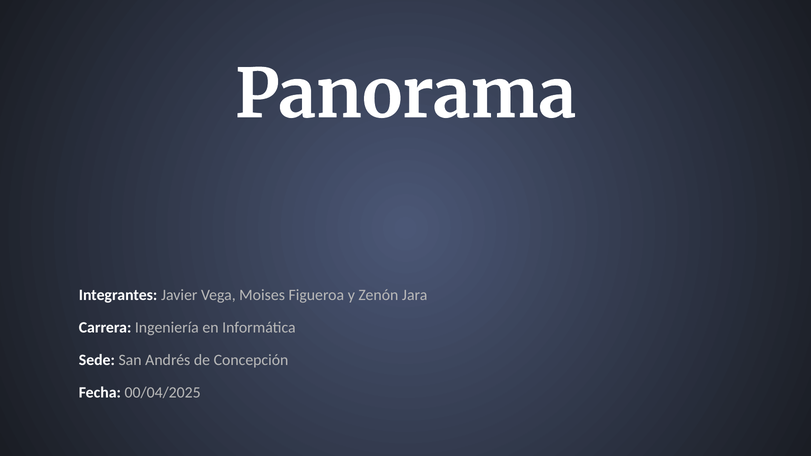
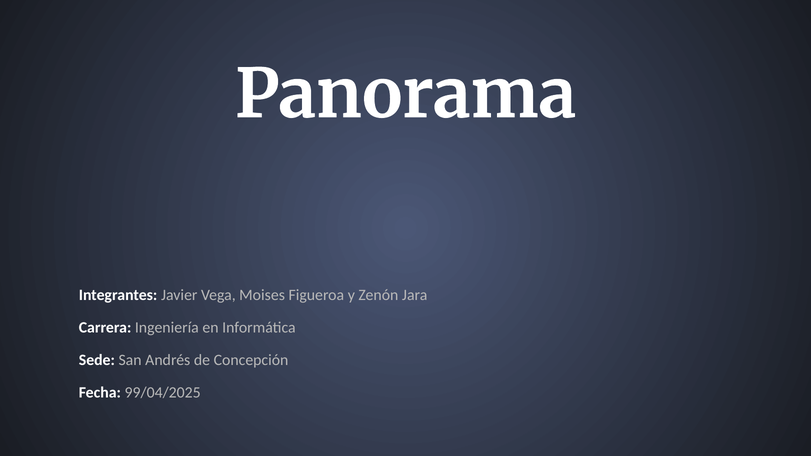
00/04/2025: 00/04/2025 -> 99/04/2025
